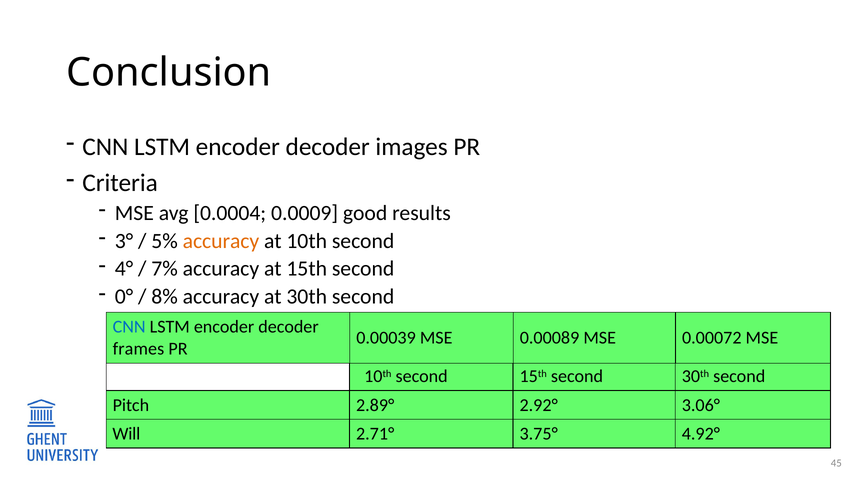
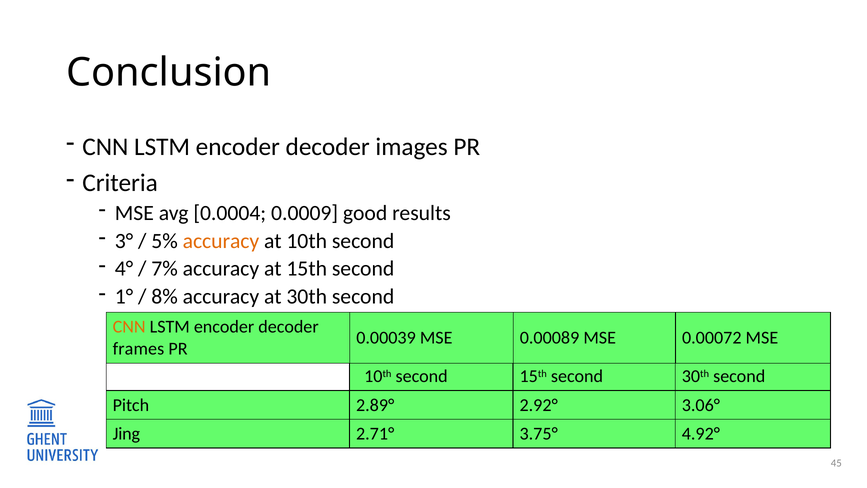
0°: 0° -> 1°
CNN at (129, 327) colour: blue -> orange
Will: Will -> Jing
